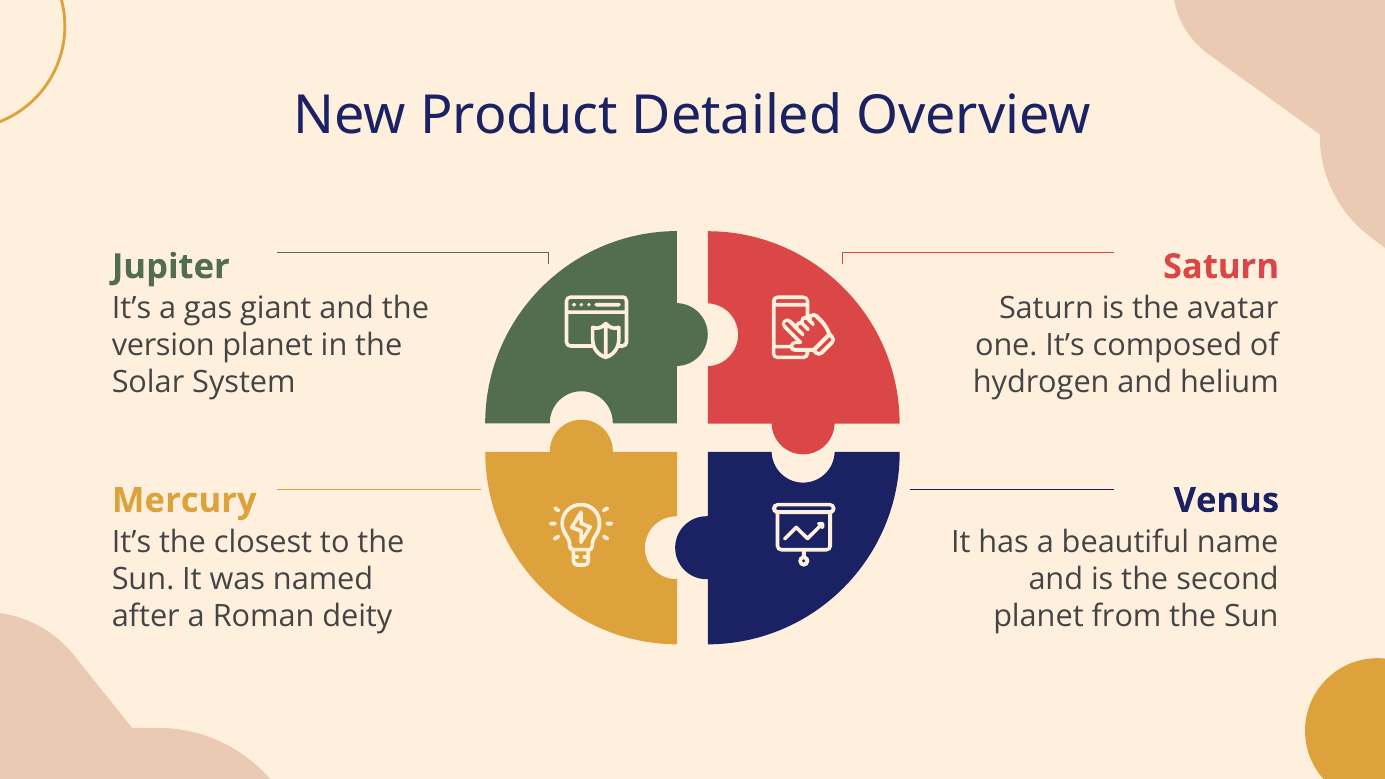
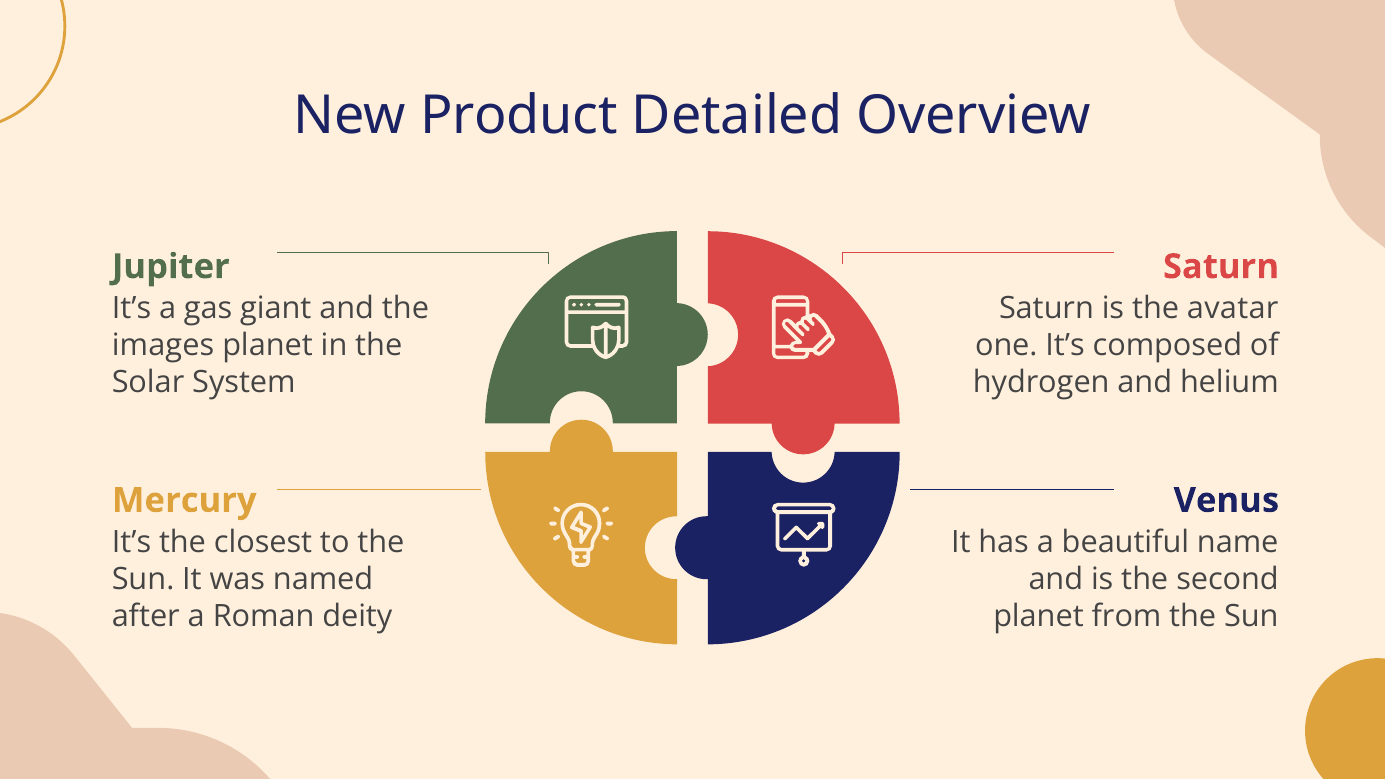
version: version -> images
